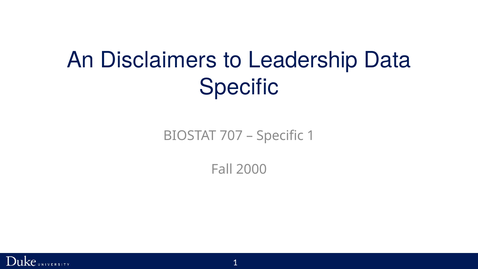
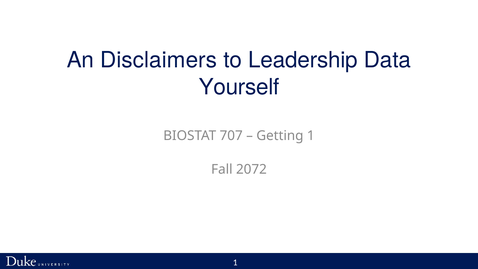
Specific at (239, 87): Specific -> Yourself
Specific at (280, 136): Specific -> Getting
2000: 2000 -> 2072
